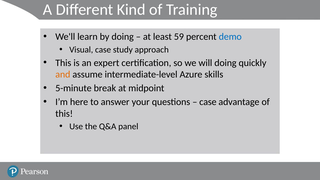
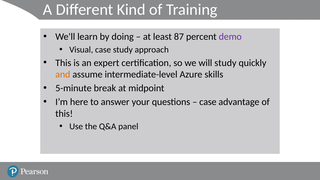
59: 59 -> 87
demo colour: blue -> purple
will doing: doing -> study
